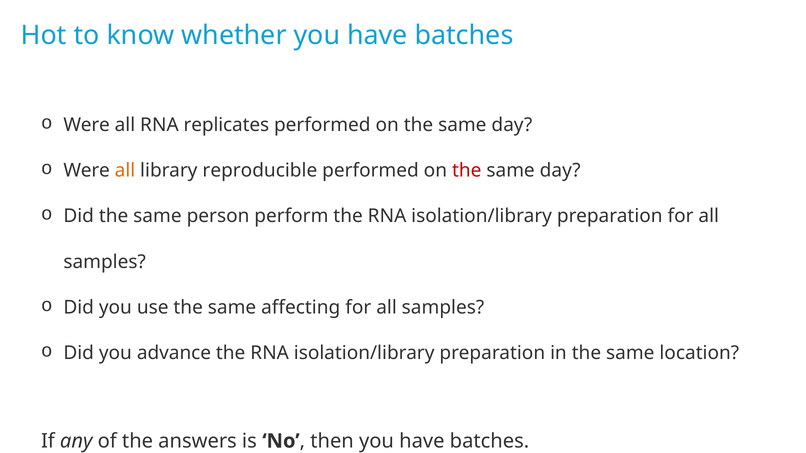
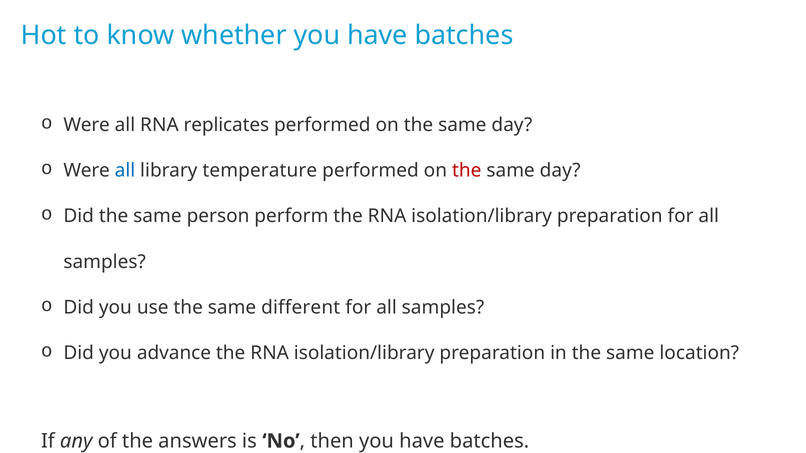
all at (125, 171) colour: orange -> blue
reproducible: reproducible -> temperature
affecting: affecting -> different
